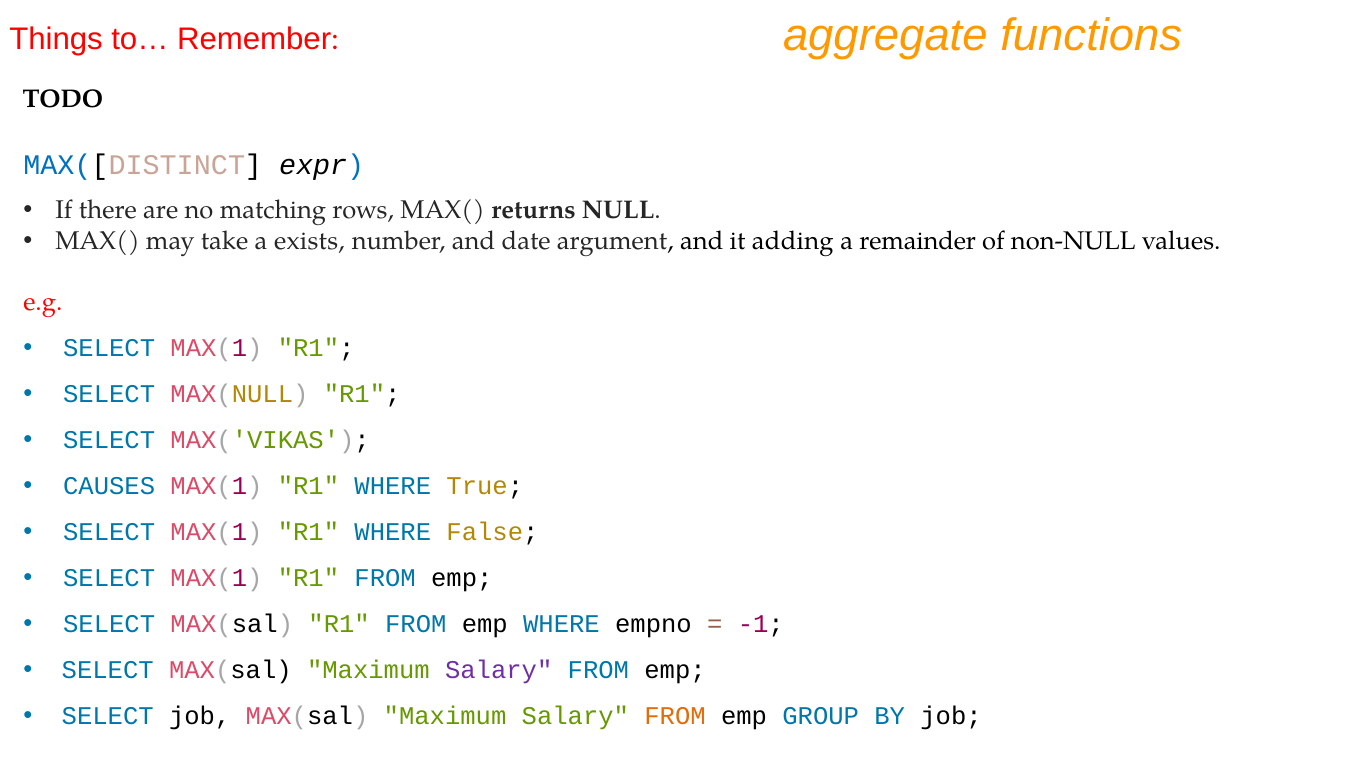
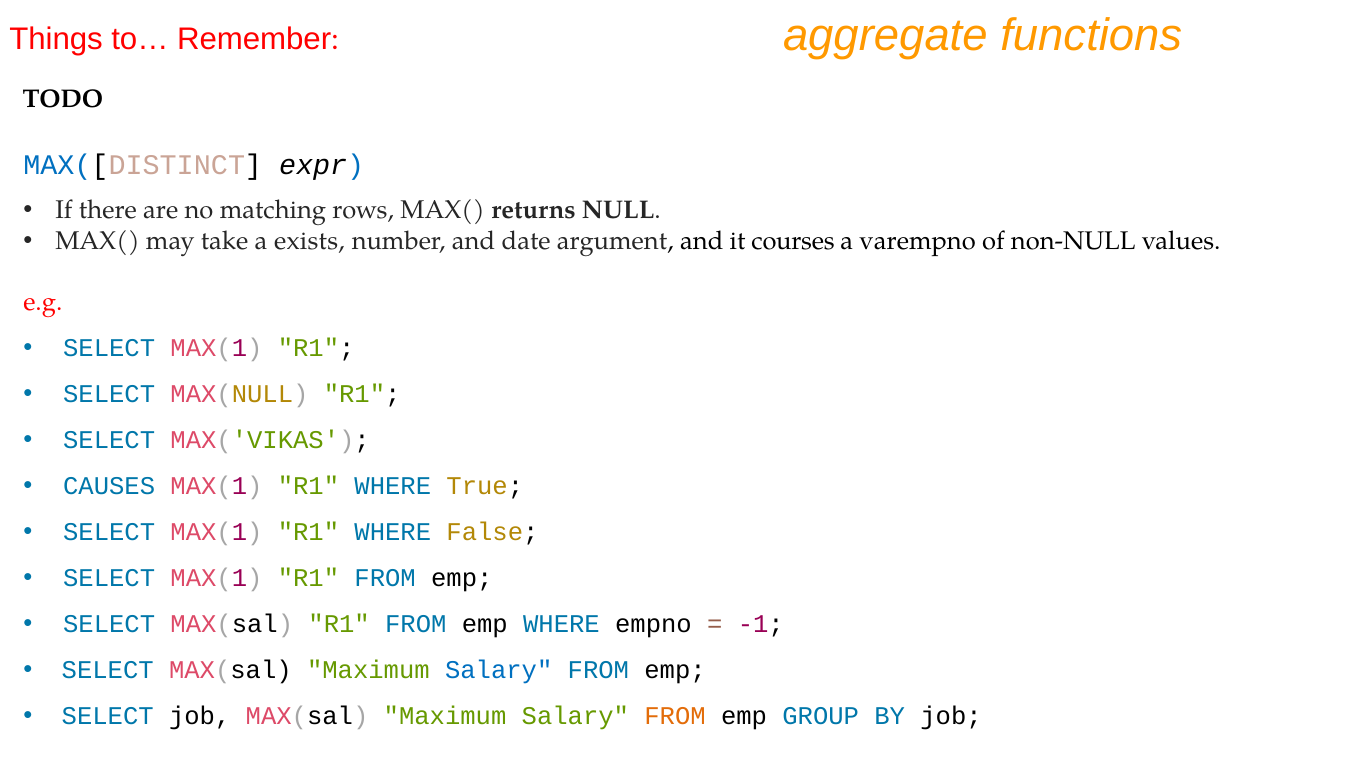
adding: adding -> courses
remainder: remainder -> varempno
Salary at (499, 671) colour: purple -> blue
